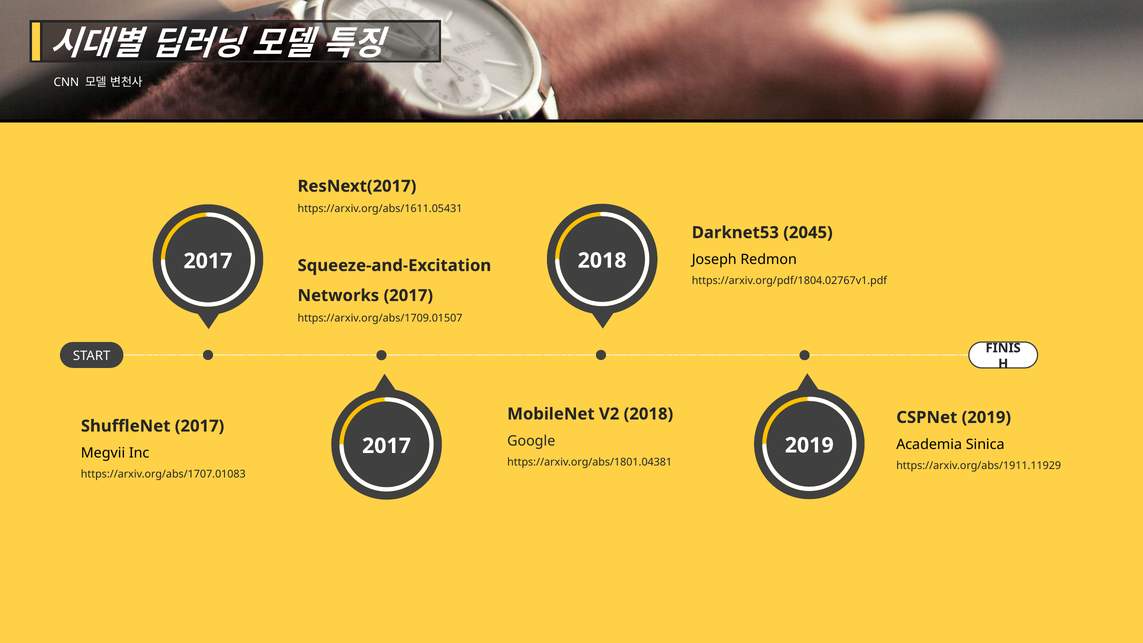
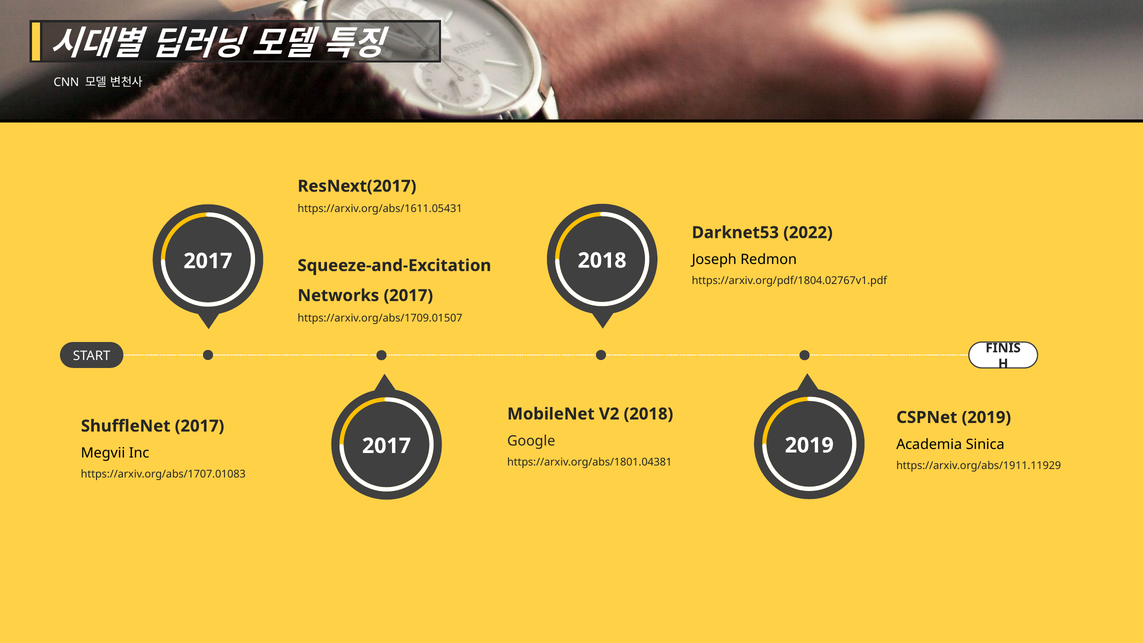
2045: 2045 -> 2022
